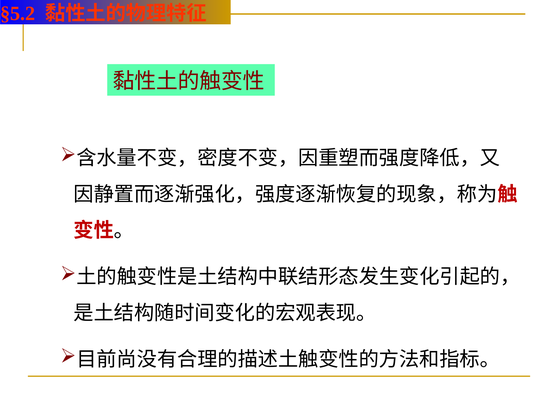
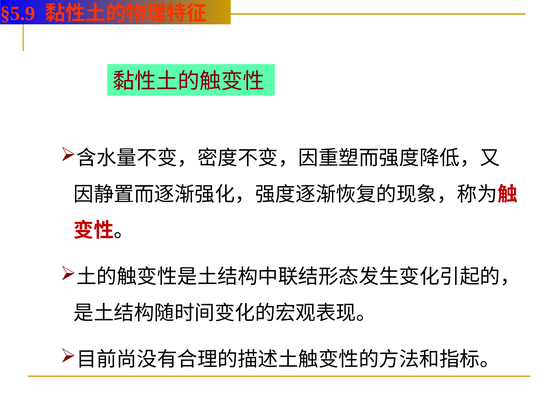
§5.2: §5.2 -> §5.9
